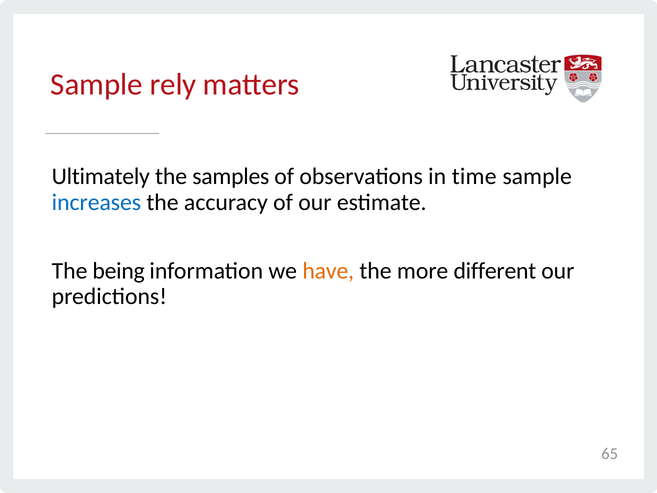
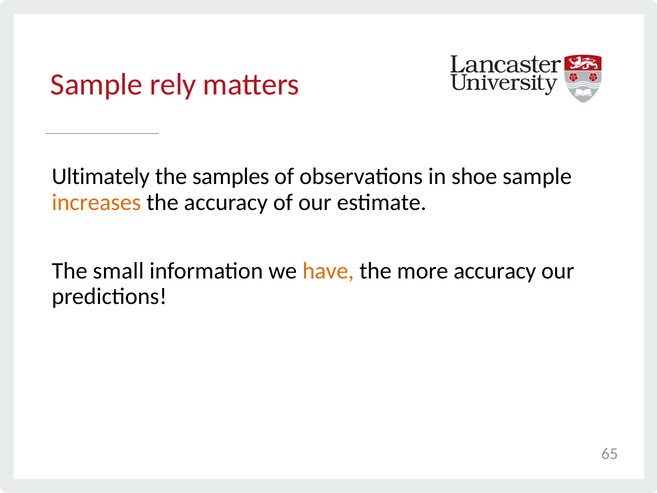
time: time -> shoe
increases colour: blue -> orange
being: being -> small
more different: different -> accuracy
